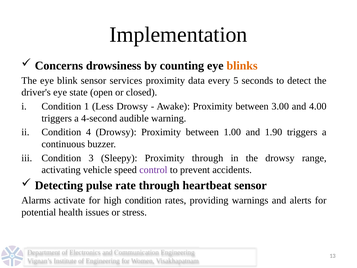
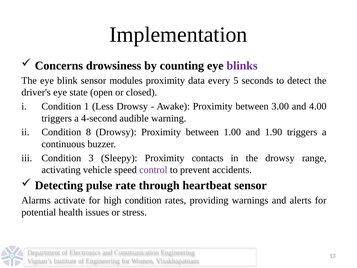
blinks colour: orange -> purple
services: services -> modules
4: 4 -> 8
Proximity through: through -> contacts
